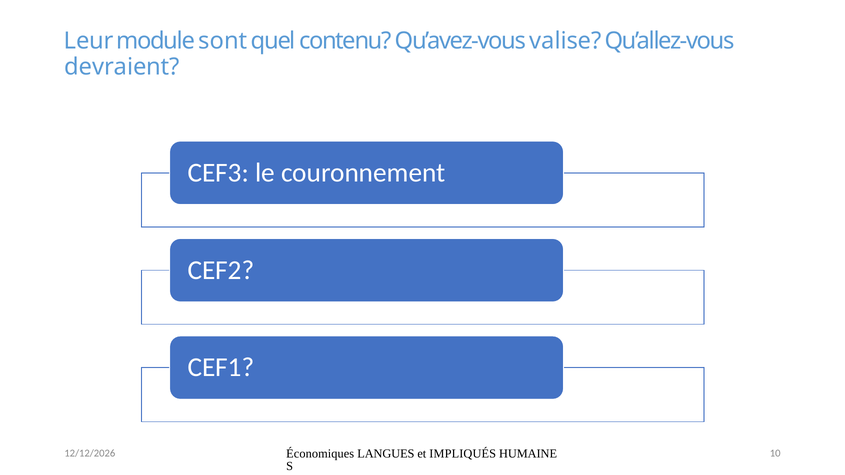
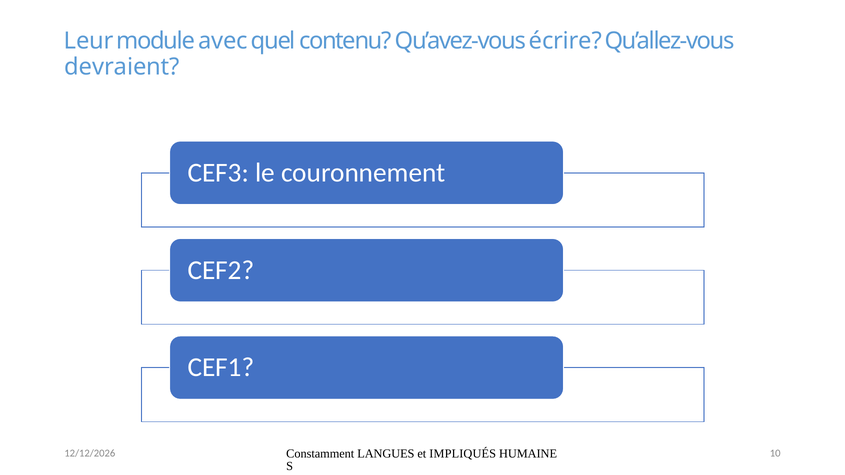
sont: sont -> avec
valise: valise -> écrire
Économiques: Économiques -> Constamment
